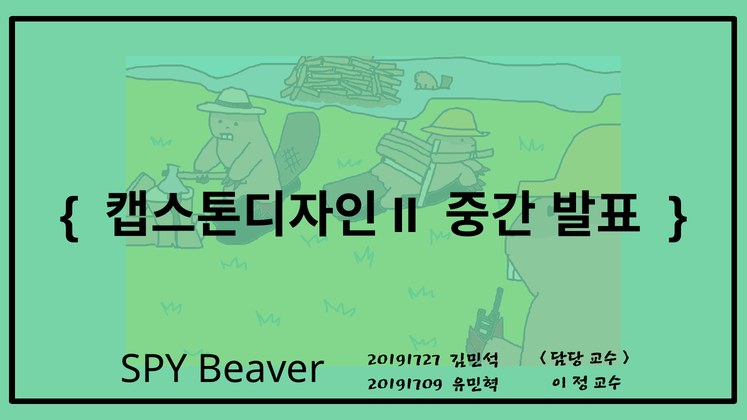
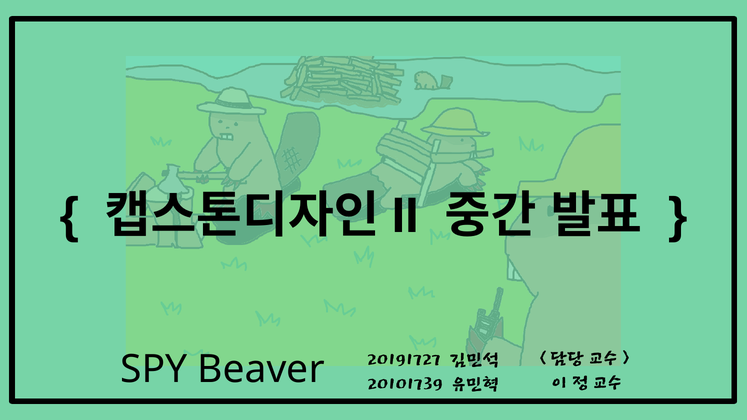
20191709: 20191709 -> 20101739
